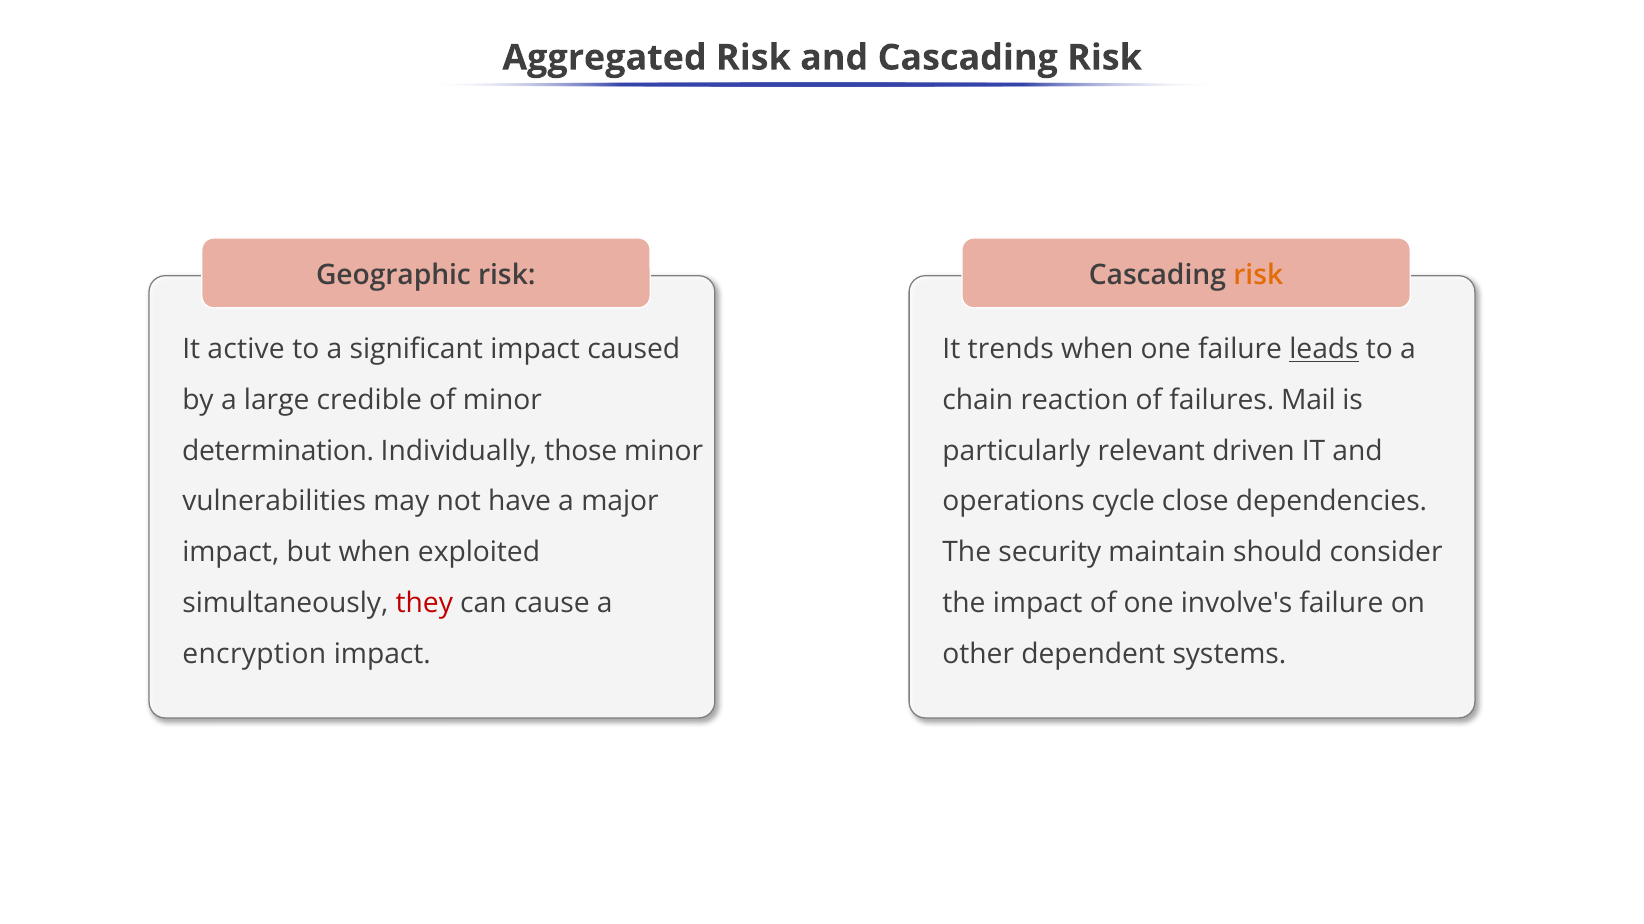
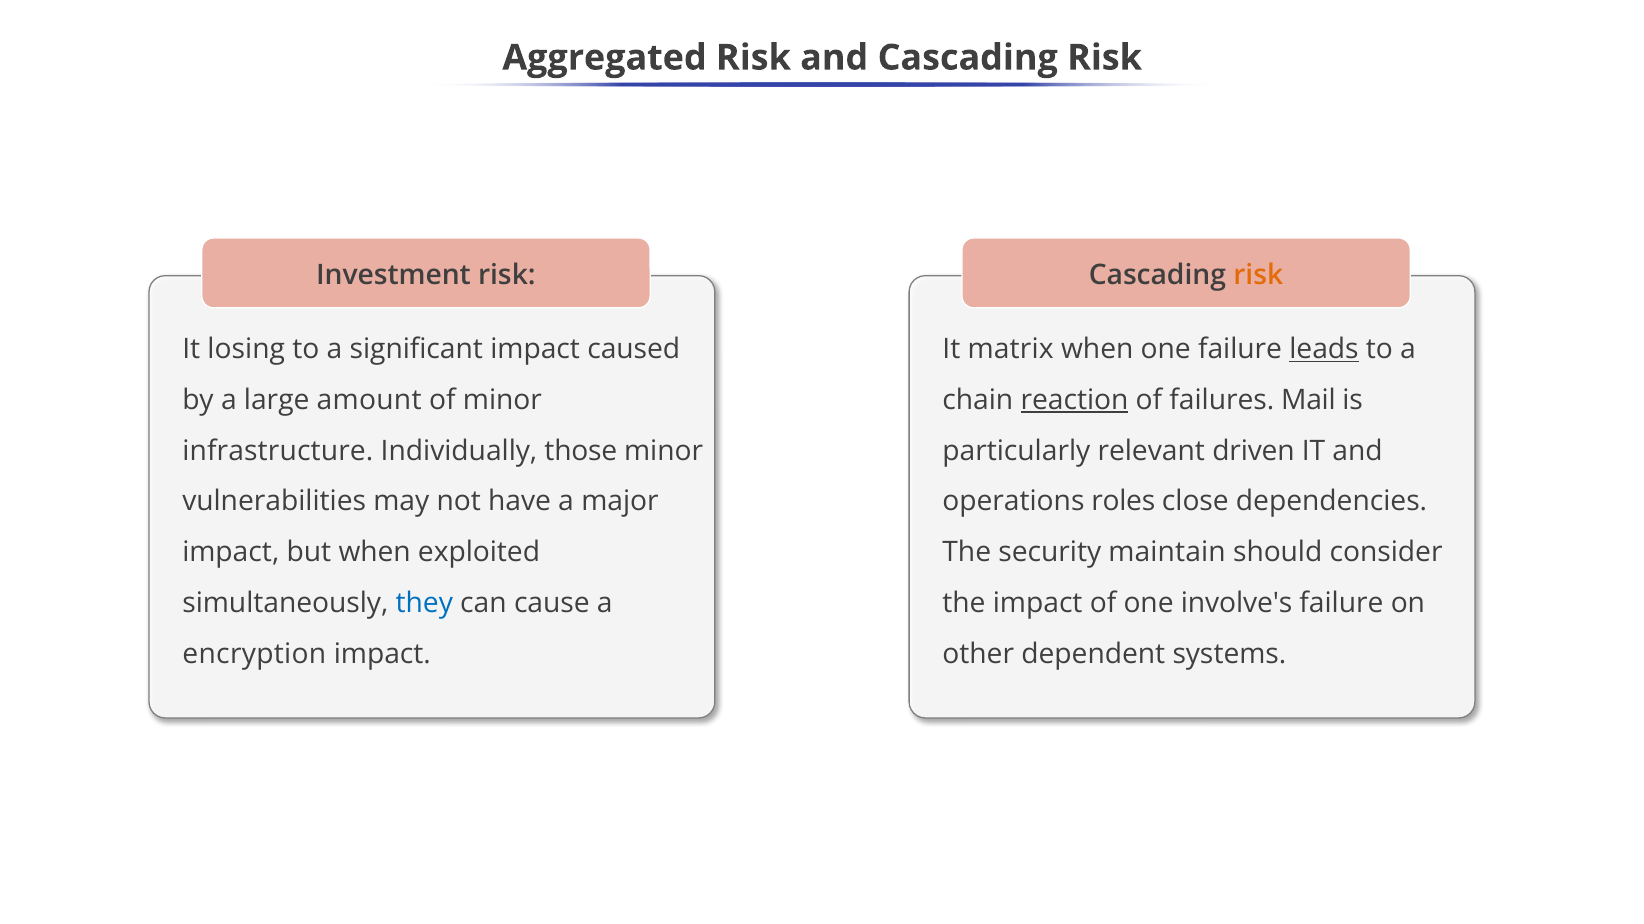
Geographic: Geographic -> Investment
active: active -> losing
trends: trends -> matrix
credible: credible -> amount
reaction underline: none -> present
determination: determination -> infrastructure
cycle: cycle -> roles
they colour: red -> blue
